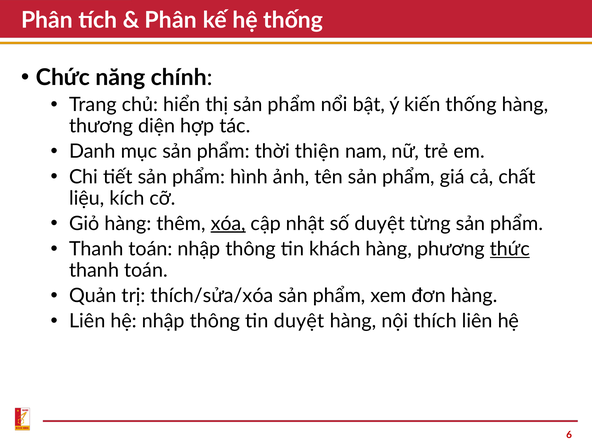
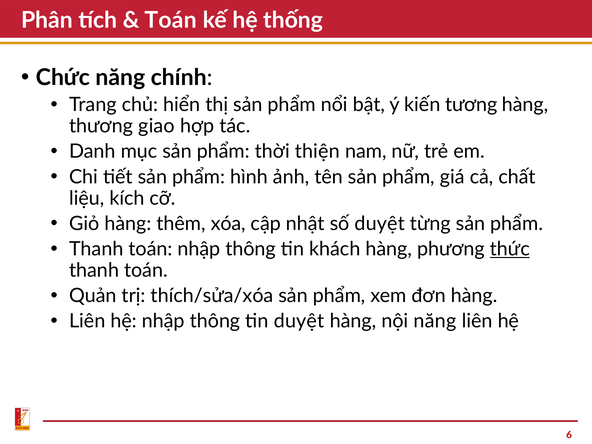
Phân at (171, 20): Phân -> Toán
kiến thống: thống -> tương
diện: diện -> giao
xóa underline: present -> none
nội thích: thích -> năng
